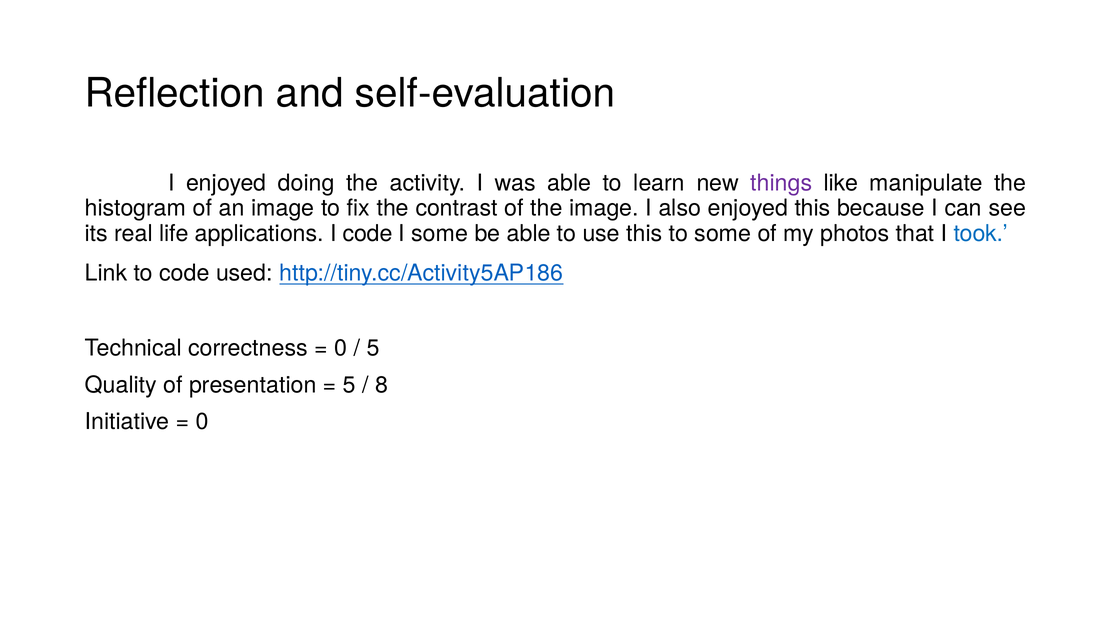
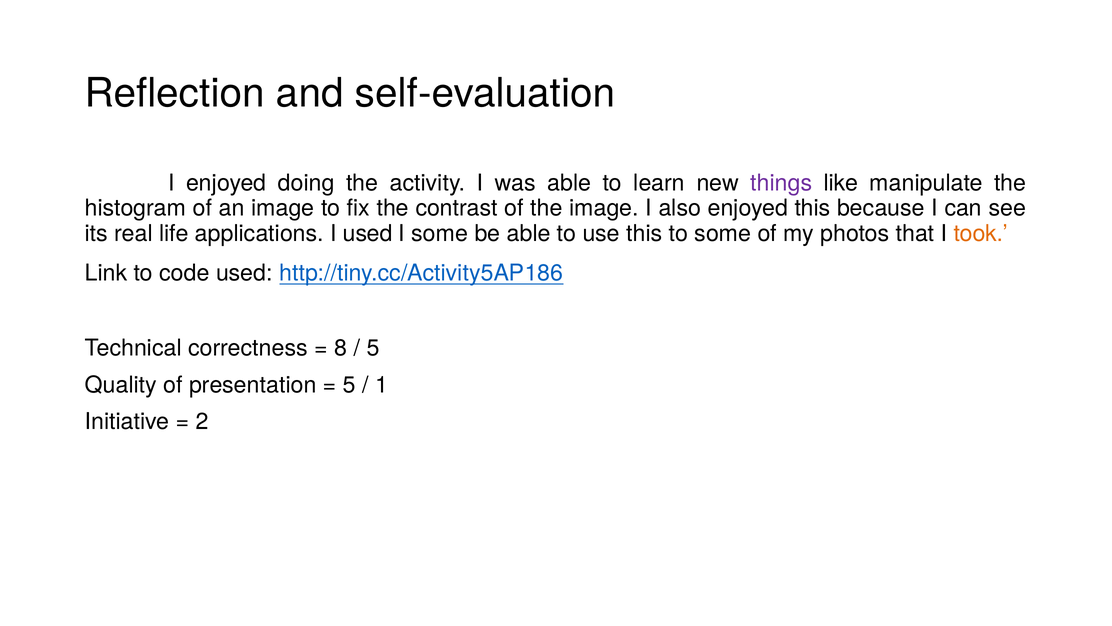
I code: code -> used
took colour: blue -> orange
0 at (341, 348): 0 -> 8
8: 8 -> 1
0 at (202, 421): 0 -> 2
